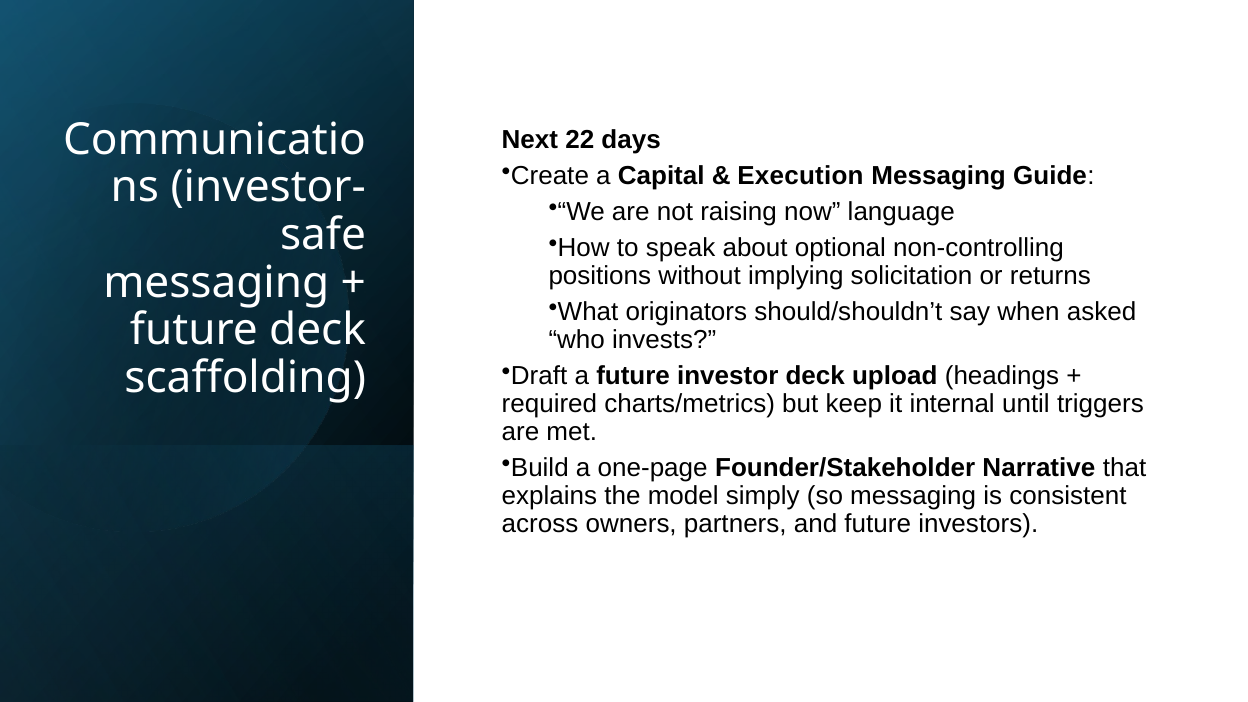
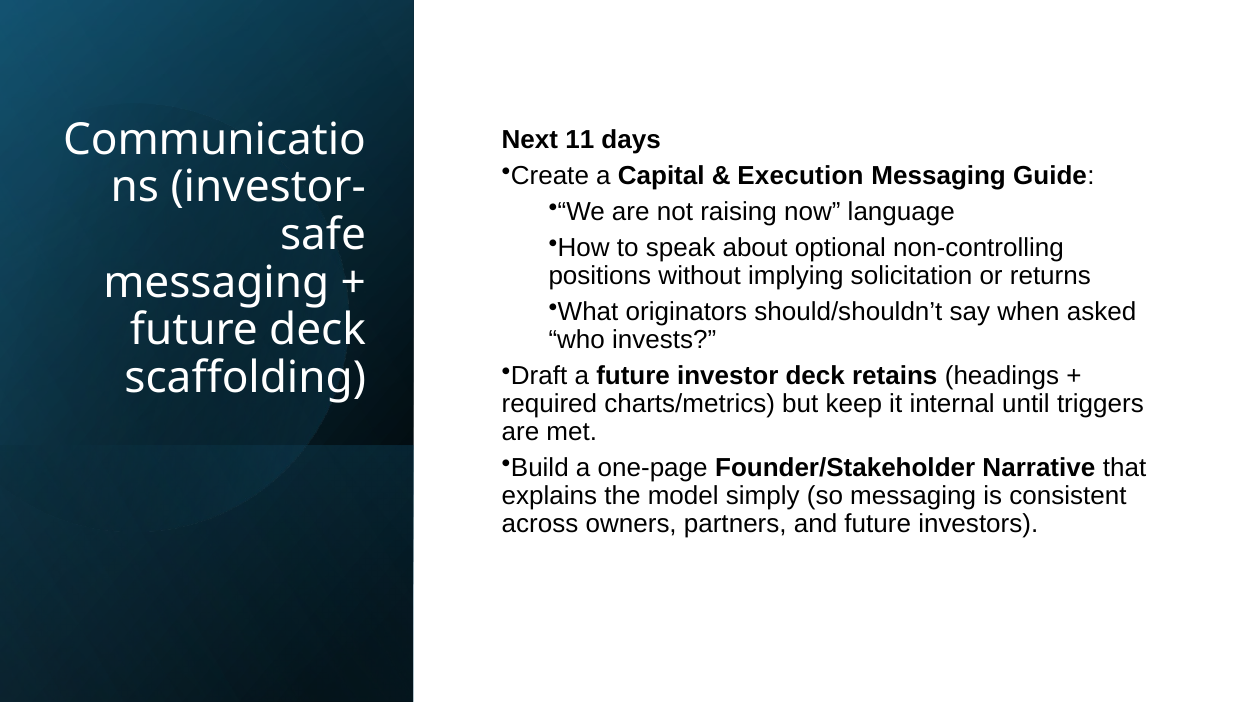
22: 22 -> 11
upload: upload -> retains
